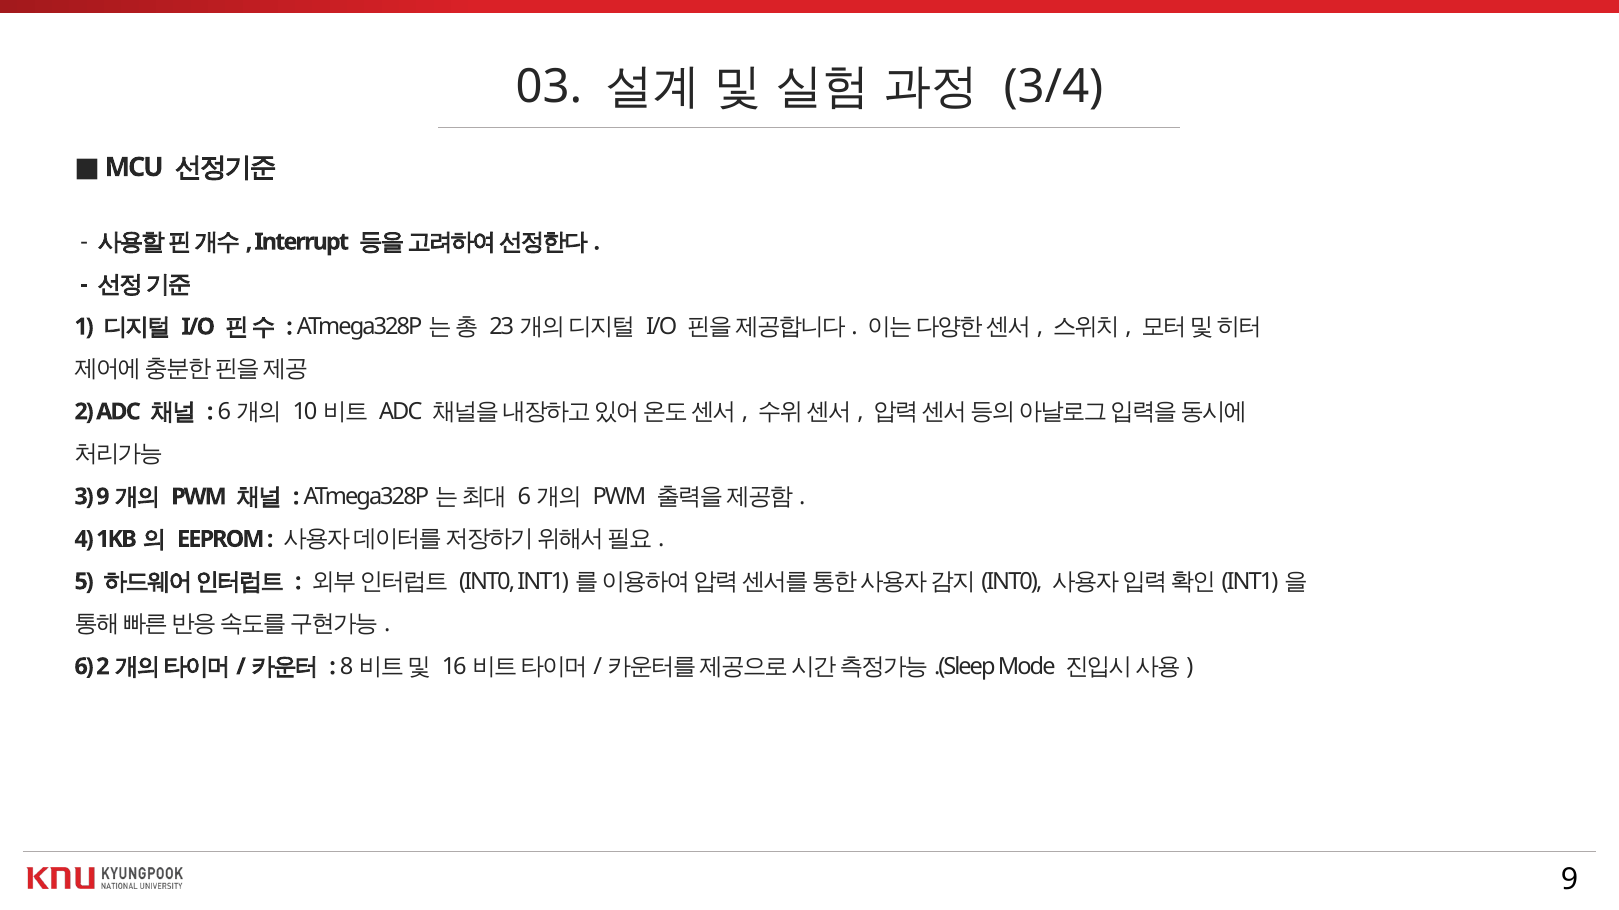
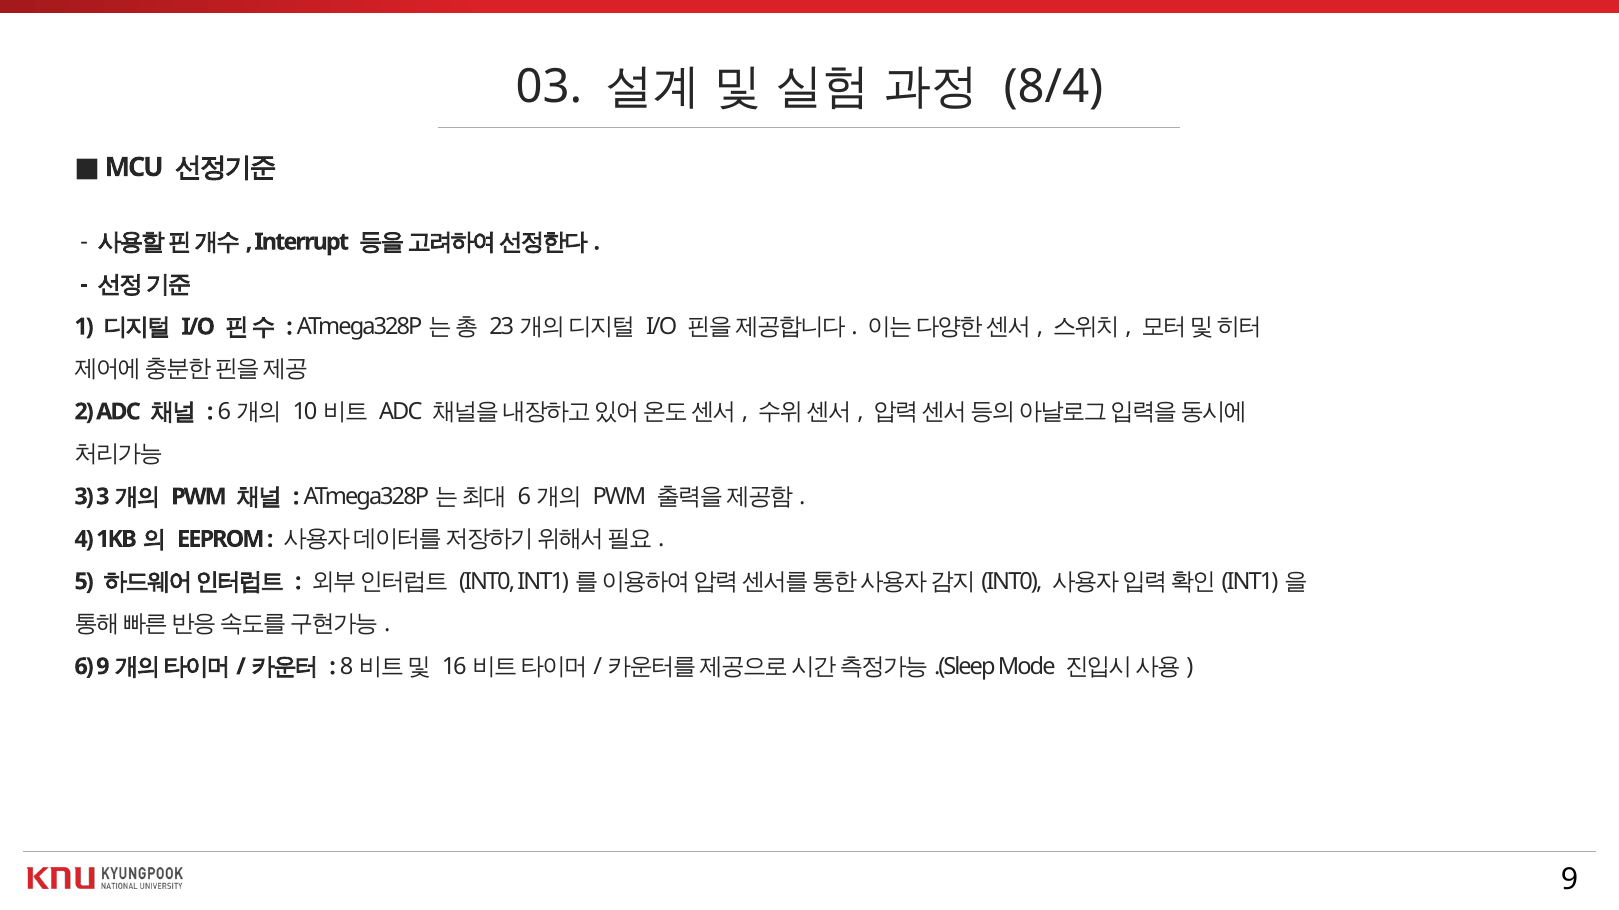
3/4: 3/4 -> 8/4
3 9: 9 -> 3
6 2: 2 -> 9
